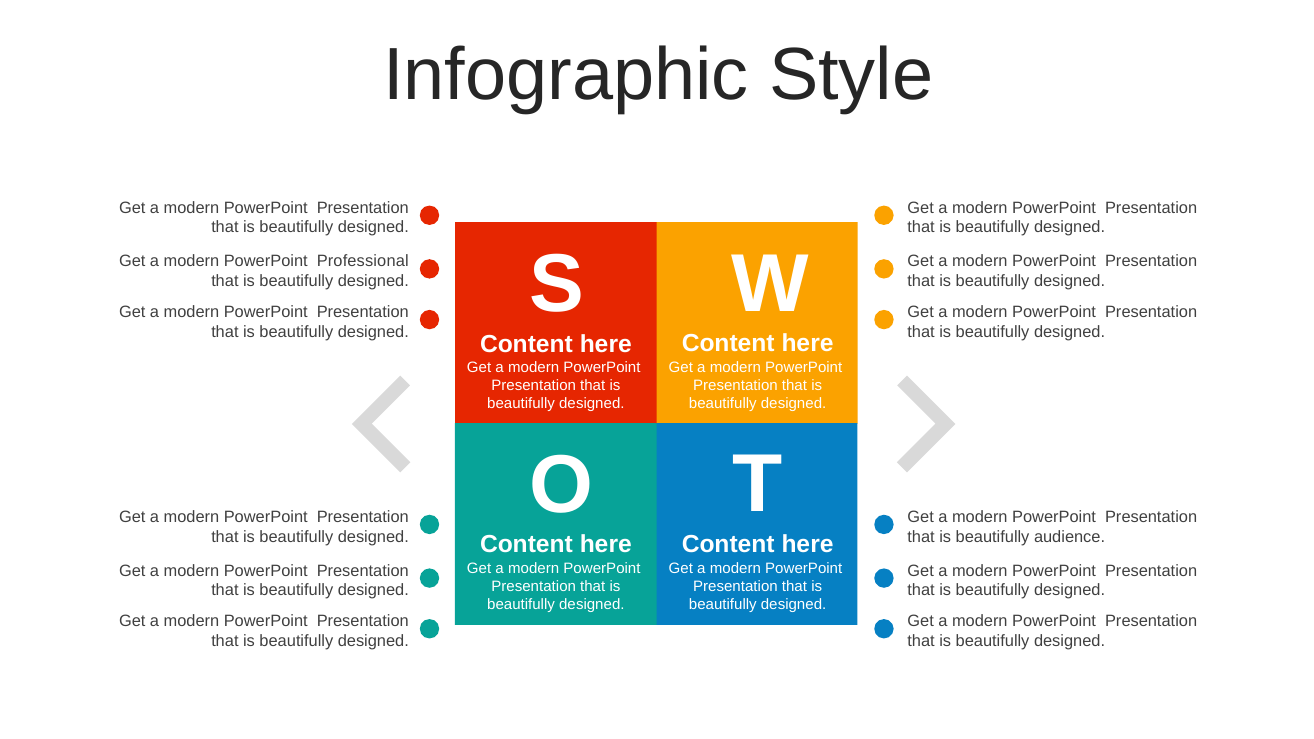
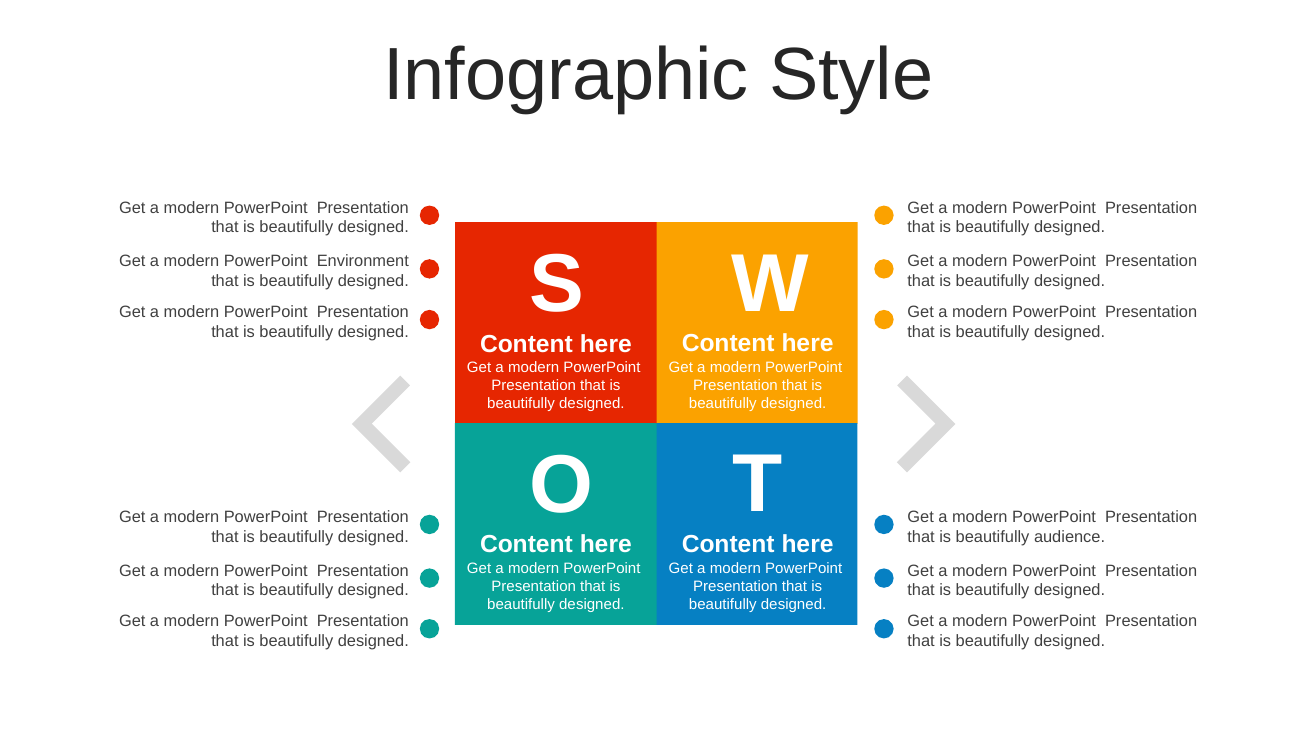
Professional: Professional -> Environment
